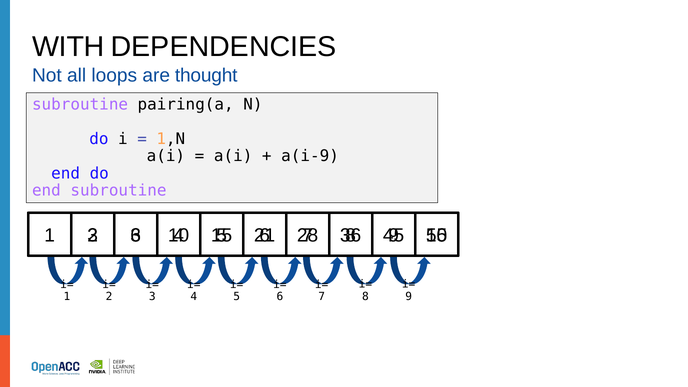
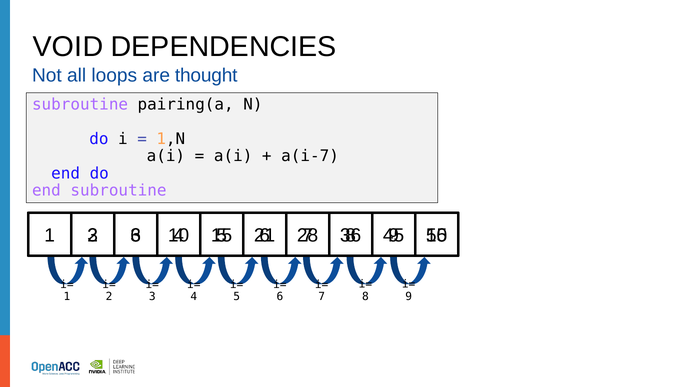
WITH: WITH -> VOID
a(i-9: a(i-9 -> a(i-7
